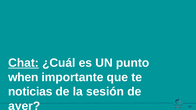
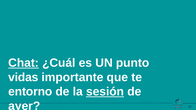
when: when -> vidas
noticias: noticias -> entorno
sesión underline: none -> present
